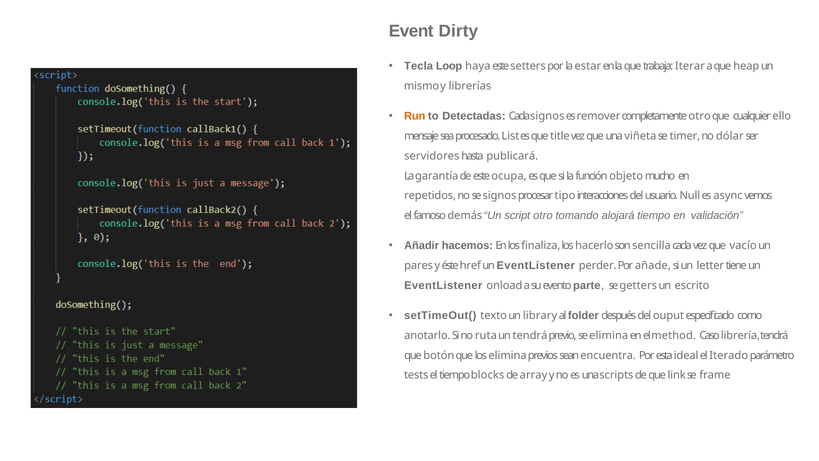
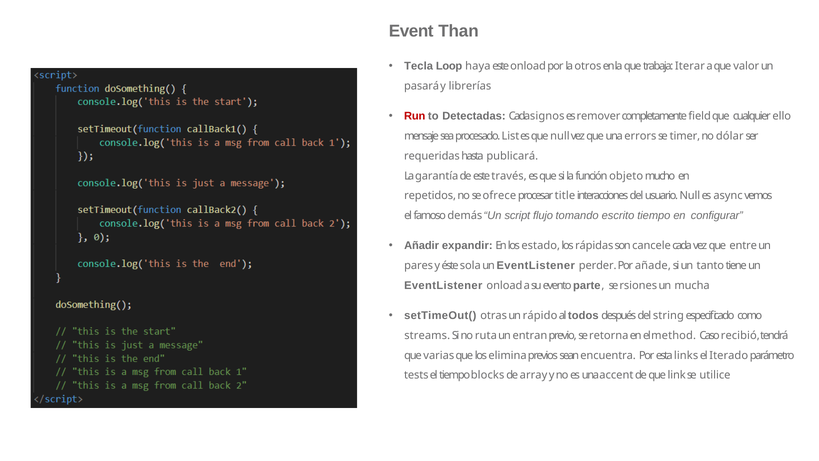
Dirty: Dirty -> Than
este setters: setters -> onload
estar: estar -> otros
heap: heap -> valor
mismo: mismo -> pasará
Run colour: orange -> red
completamente otro: otro -> field
que title: title -> null
viñeta: viñeta -> errors
servidores: servidores -> requeridas
ocupa: ocupa -> través
se signos: signos -> ofrece
tipo: tipo -> title
script otro: otro -> flujo
alojará: alojará -> escrito
validación: validación -> configurar
hacemos: hacemos -> expandir
finaliza: finaliza -> estado
hacerlo: hacerlo -> rápidas
sencilla: sencilla -> cancele
vacío: vacío -> entre
href: href -> sola
letter: letter -> tanto
getters: getters -> rsiones
escrito: escrito -> mucha
texto: texto -> otras
library: library -> rápido
folder: folder -> todos
ouput: ouput -> string
anotarlo: anotarlo -> streams
un tendrá: tendrá -> entran
se elimina: elimina -> retorna
librería: librería -> recibió
botón: botón -> varias
ideal: ideal -> links
scripts: scripts -> accent
frame: frame -> utilice
